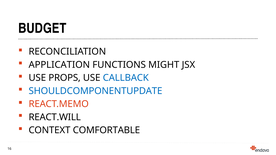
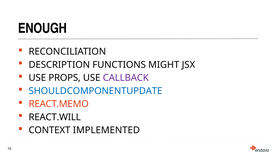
BUDGET: BUDGET -> ENOUGH
APPLICATION: APPLICATION -> DESCRIPTION
CALLBACK colour: blue -> purple
COMFORTABLE: COMFORTABLE -> IMPLEMENTED
